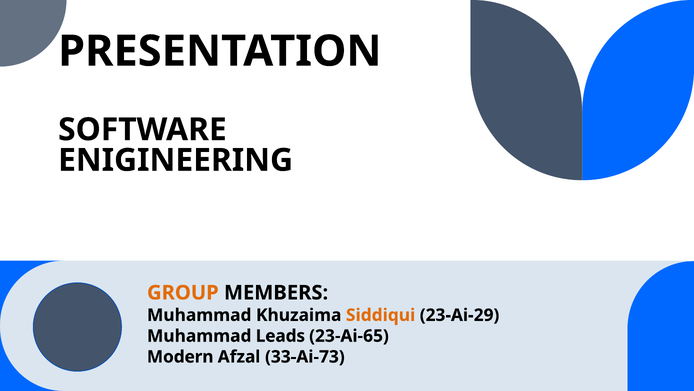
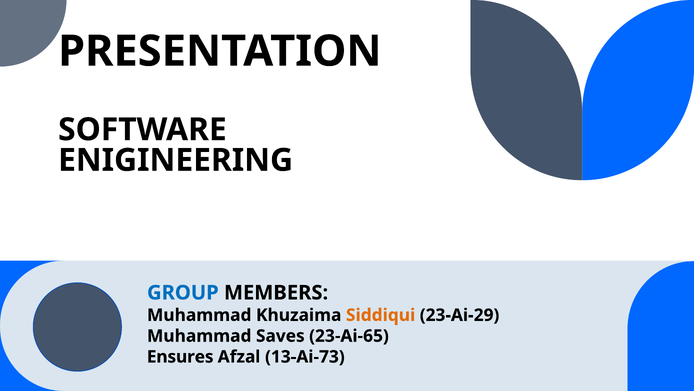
GROUP colour: orange -> blue
Leads: Leads -> Saves
Modern: Modern -> Ensures
33-Ai-73: 33-Ai-73 -> 13-Ai-73
